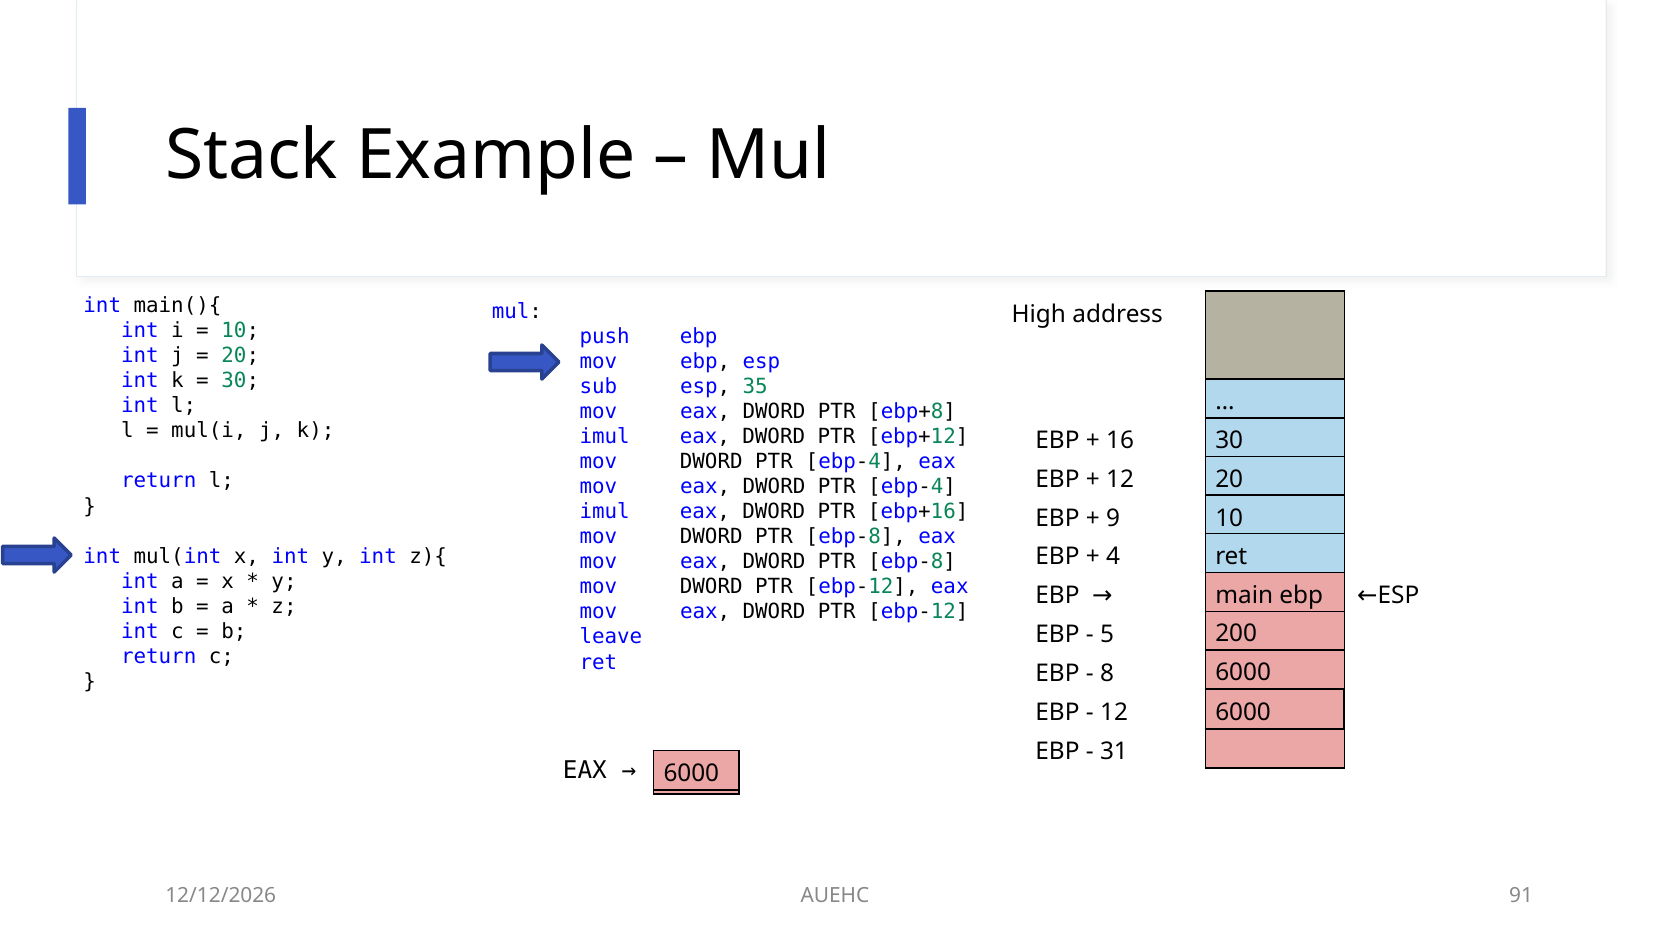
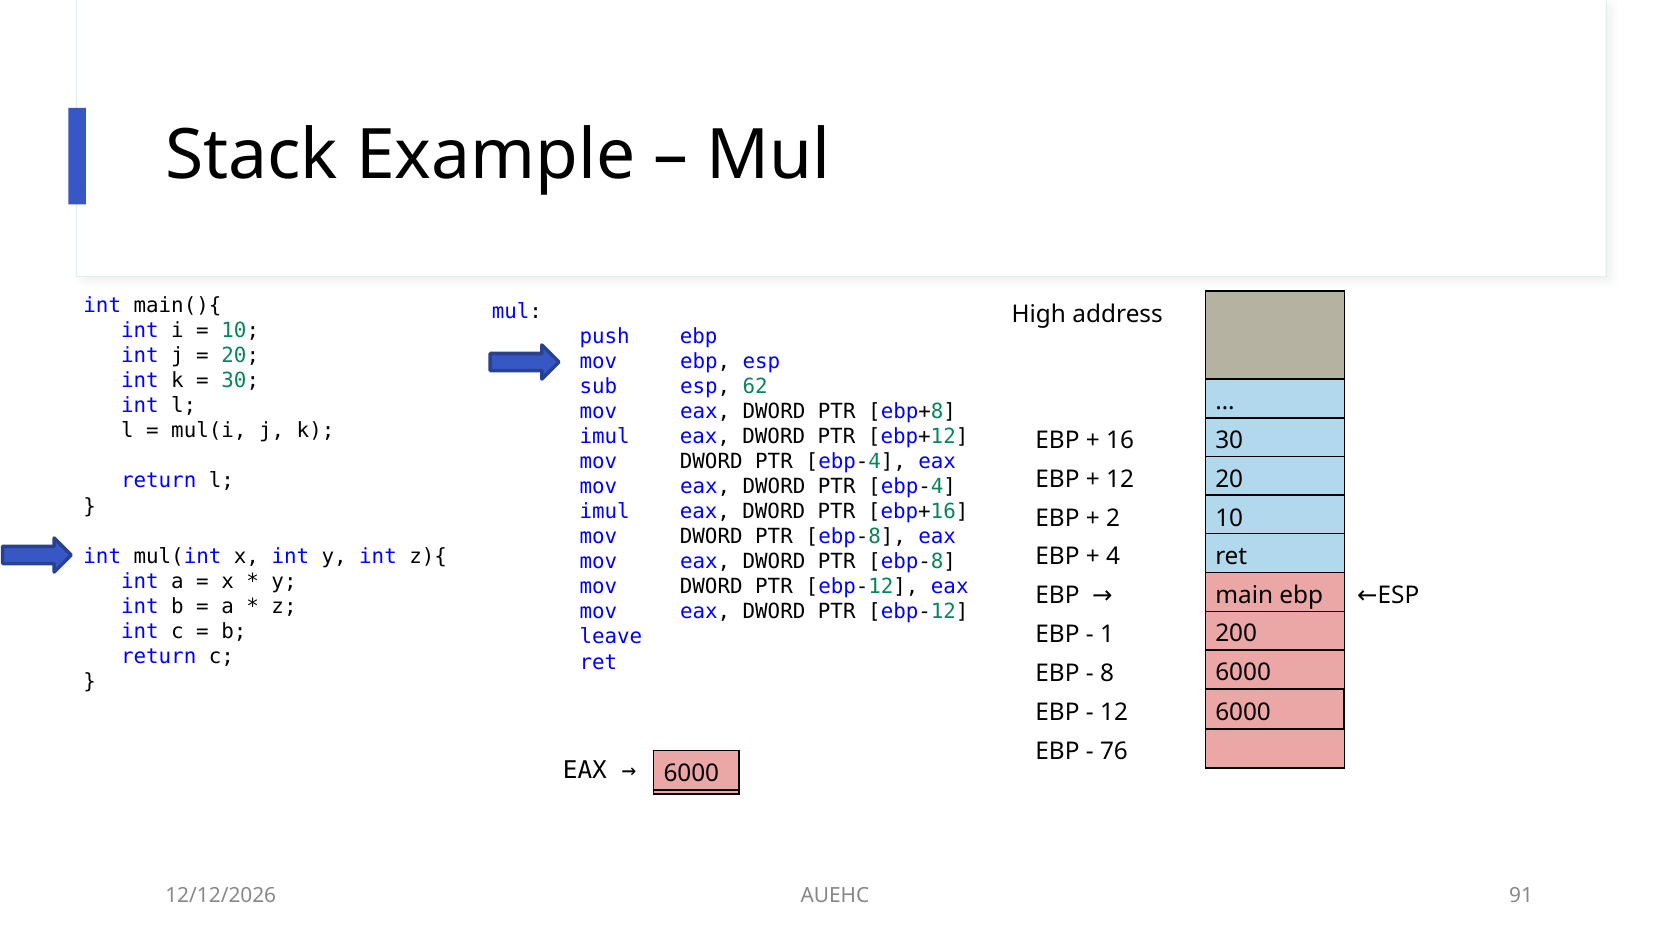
35: 35 -> 62
9: 9 -> 2
5: 5 -> 1
31: 31 -> 76
